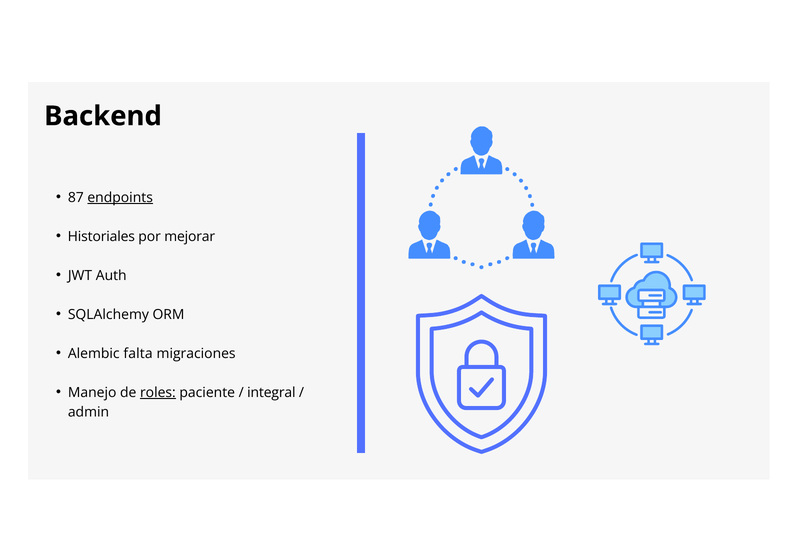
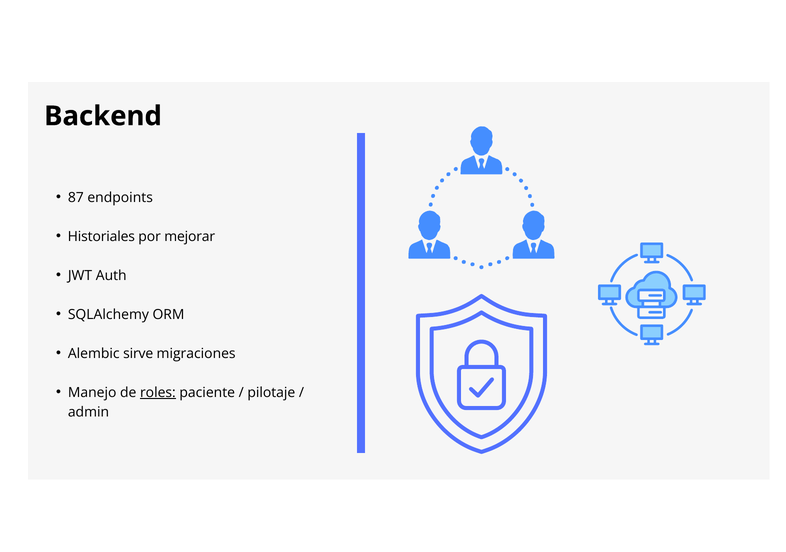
endpoints underline: present -> none
falta: falta -> sirve
integral: integral -> pilotaje
